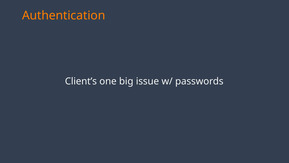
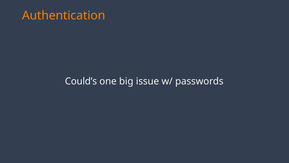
Client’s: Client’s -> Could’s
